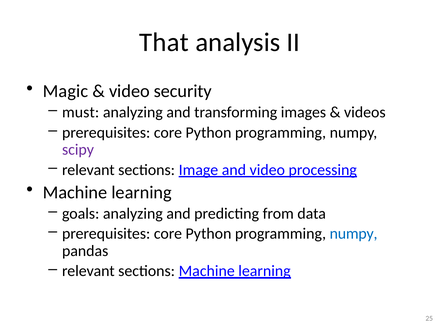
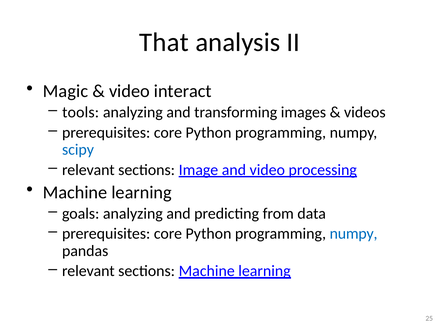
security: security -> interact
must: must -> tools
scipy colour: purple -> blue
